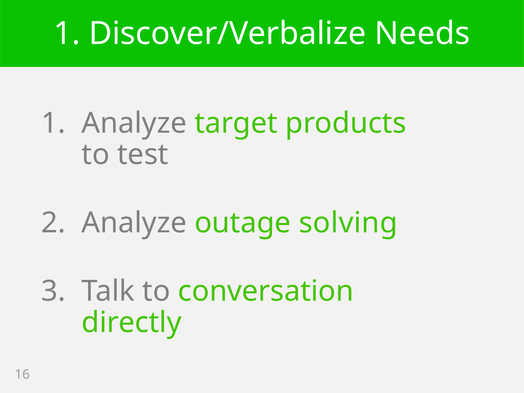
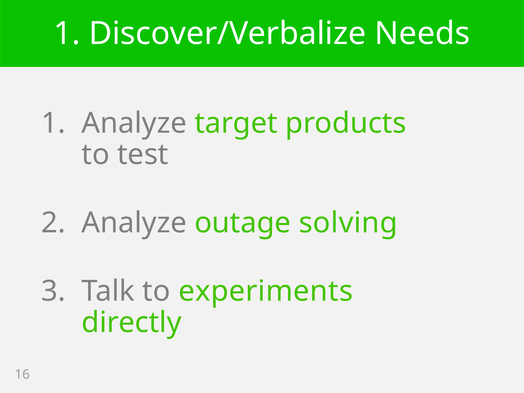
conversation: conversation -> experiments
